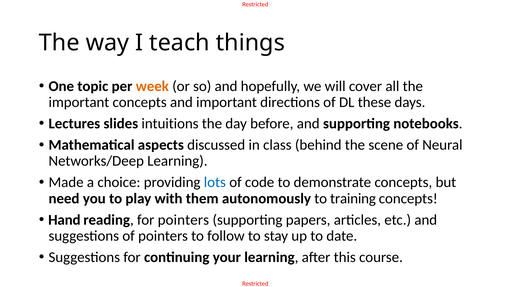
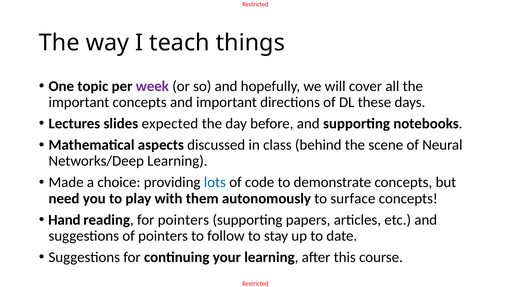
week colour: orange -> purple
intuitions: intuitions -> expected
training: training -> surface
